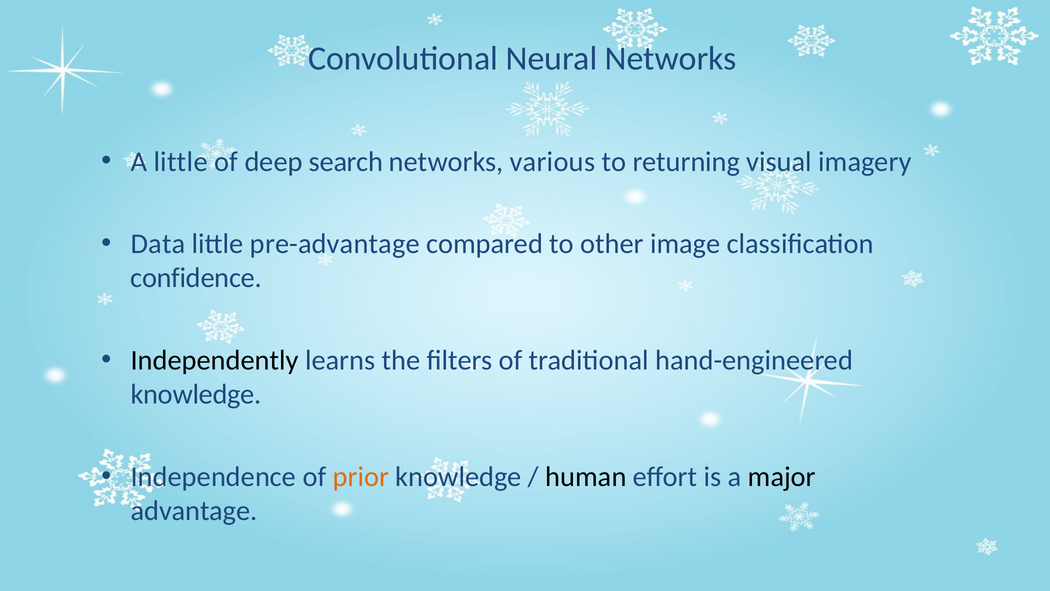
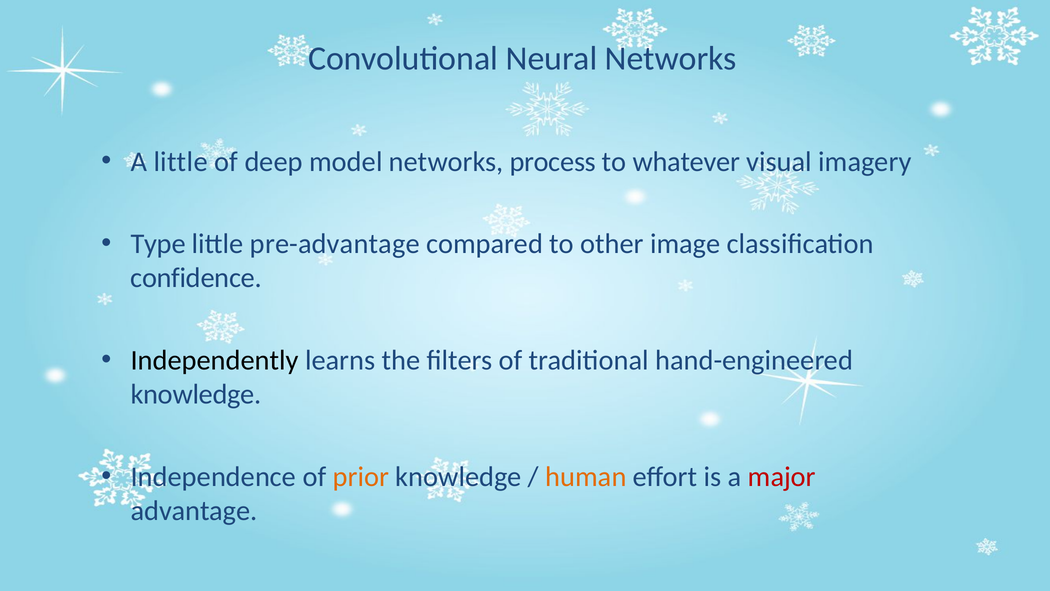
search: search -> model
various: various -> process
returning: returning -> whatever
Data: Data -> Type
human colour: black -> orange
major colour: black -> red
